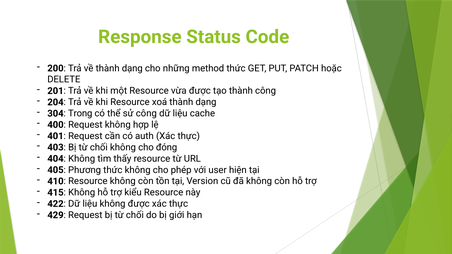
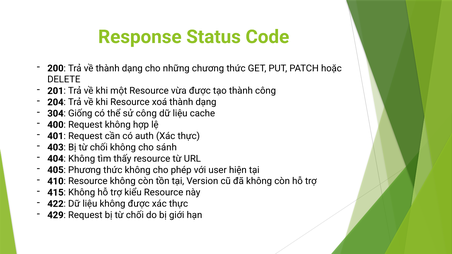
method: method -> chương
Trong: Trong -> Giống
đóng: đóng -> sánh
